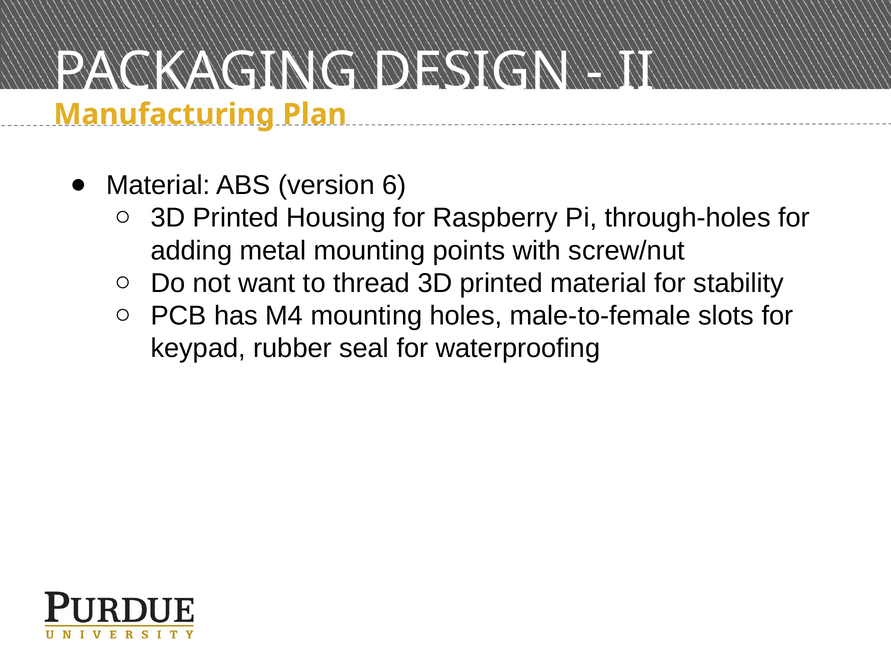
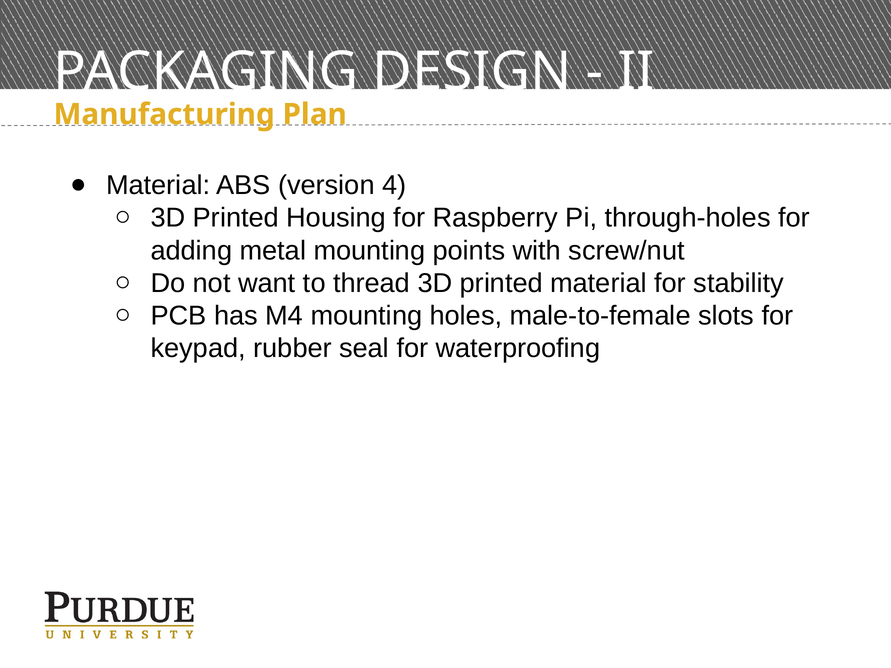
6: 6 -> 4
